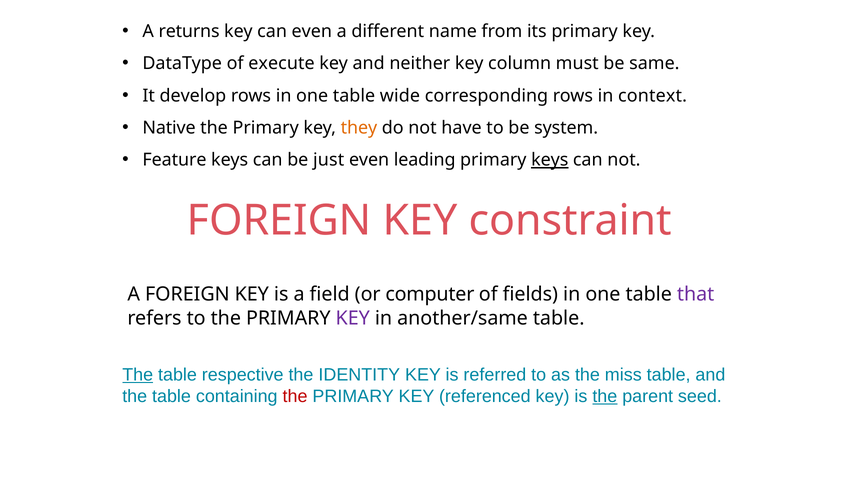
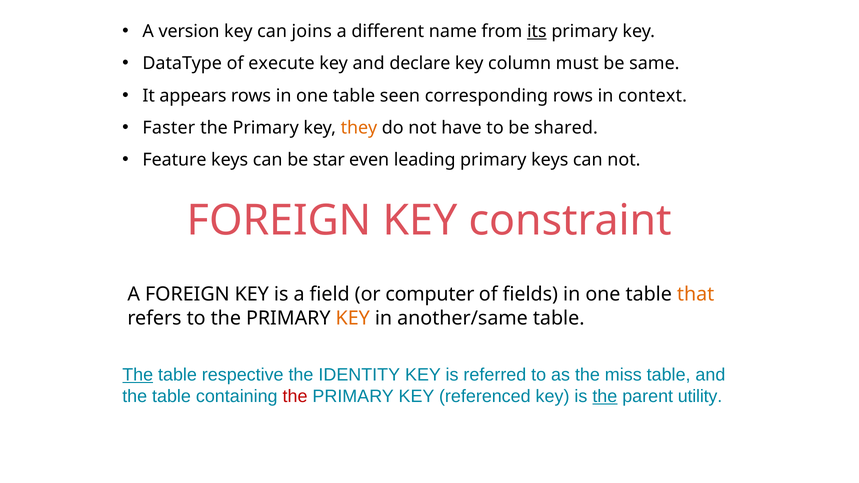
returns: returns -> version
can even: even -> joins
its underline: none -> present
neither: neither -> declare
develop: develop -> appears
wide: wide -> seen
Native: Native -> Faster
system: system -> shared
just: just -> star
keys at (550, 160) underline: present -> none
that colour: purple -> orange
KEY at (353, 318) colour: purple -> orange
seed: seed -> utility
